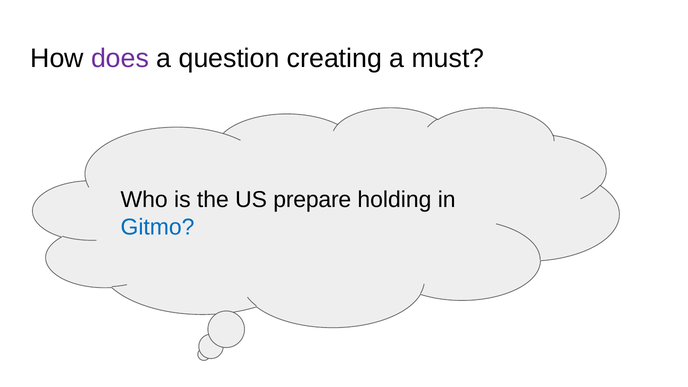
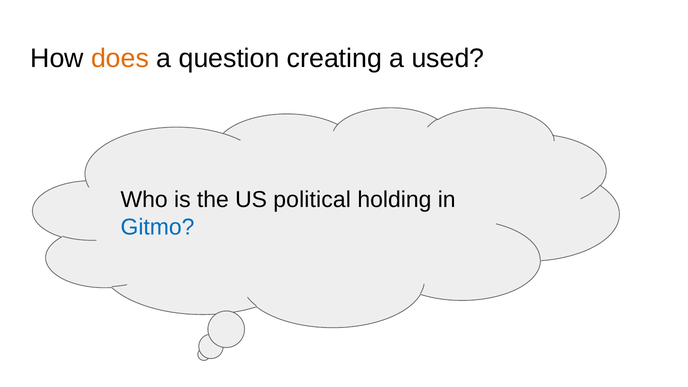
does colour: purple -> orange
must: must -> used
prepare: prepare -> political
